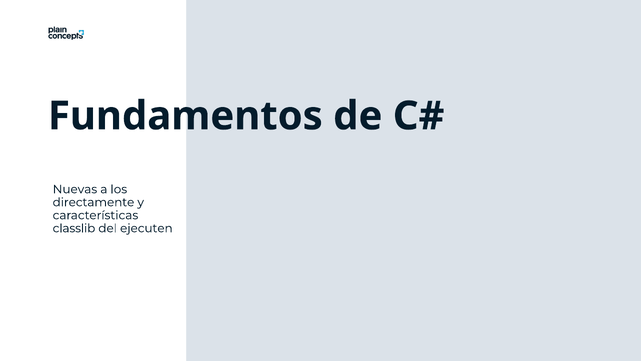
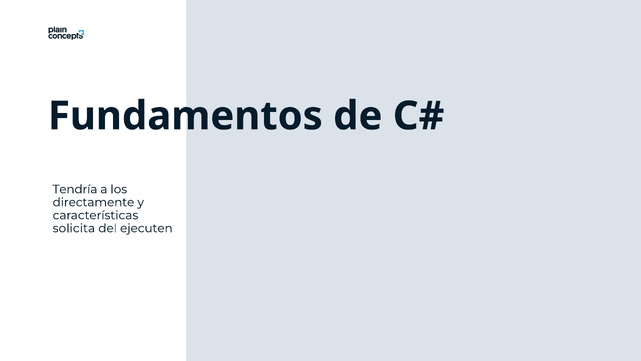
Nuevas: Nuevas -> Tendría
classlib: classlib -> solicita
